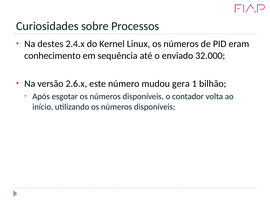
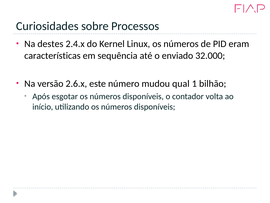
conhecimento: conhecimento -> características
gera: gera -> qual
